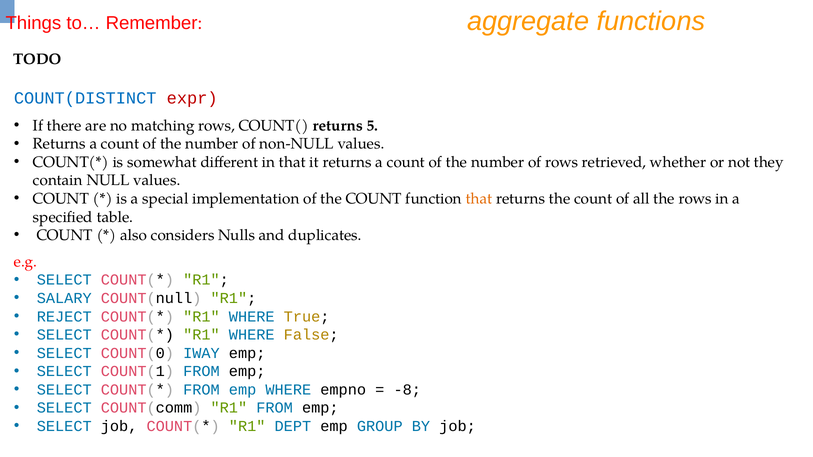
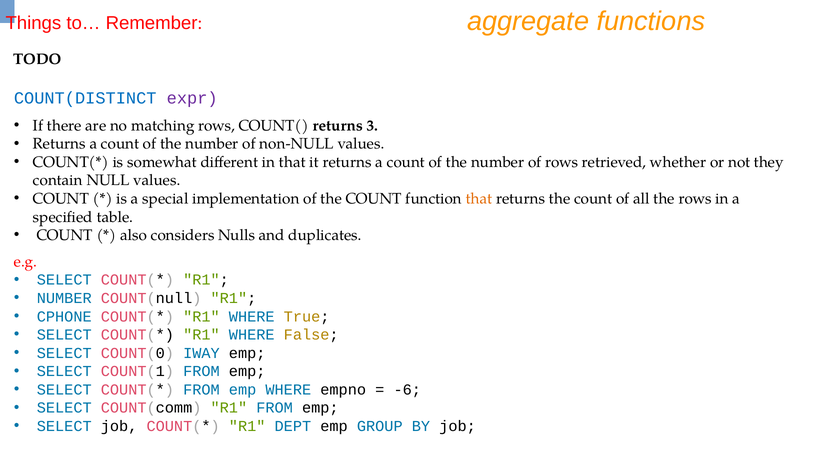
expr colour: red -> purple
5: 5 -> 3
SALARY at (64, 298): SALARY -> NUMBER
REJECT: REJECT -> CPHONE
-8: -8 -> -6
